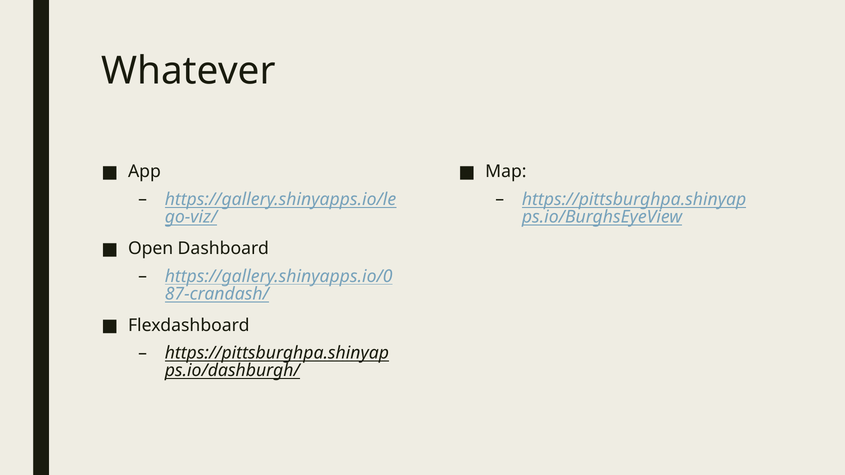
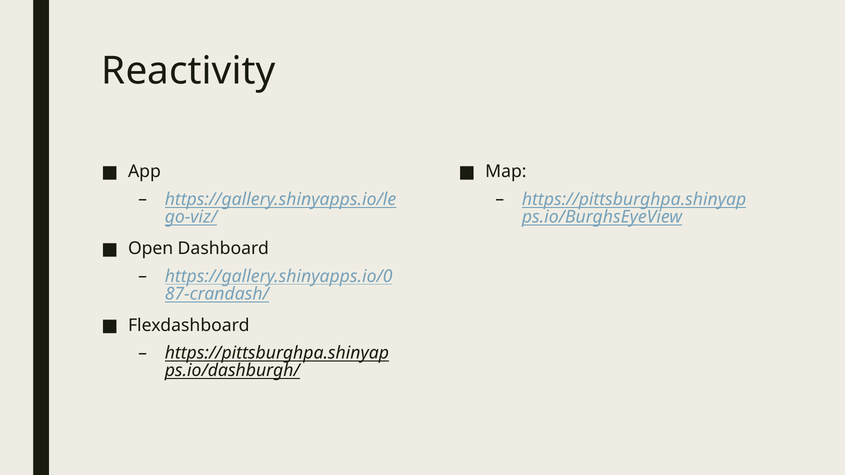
Whatever: Whatever -> Reactivity
